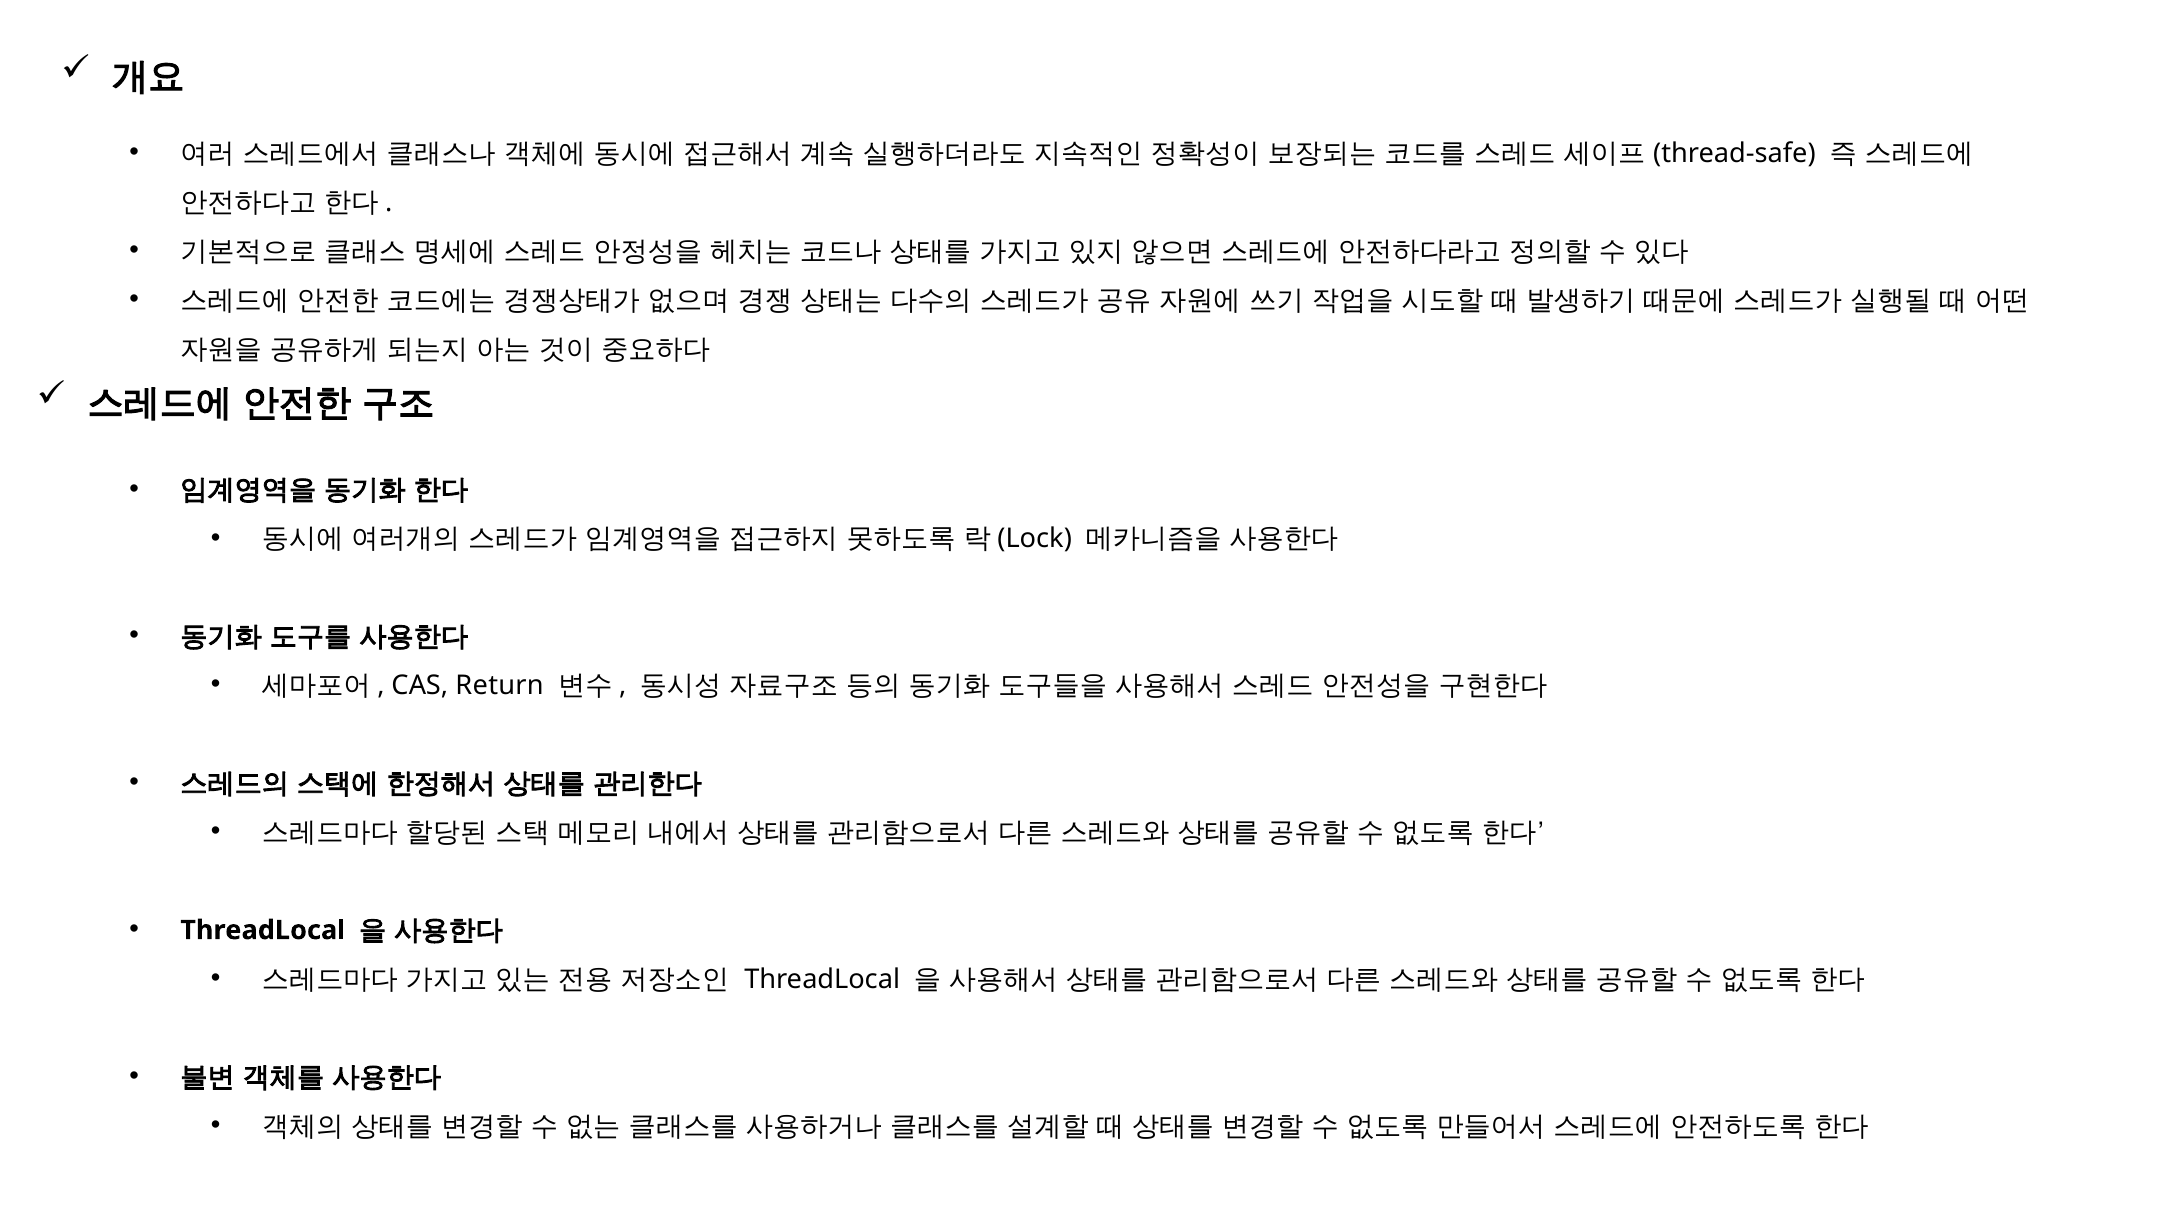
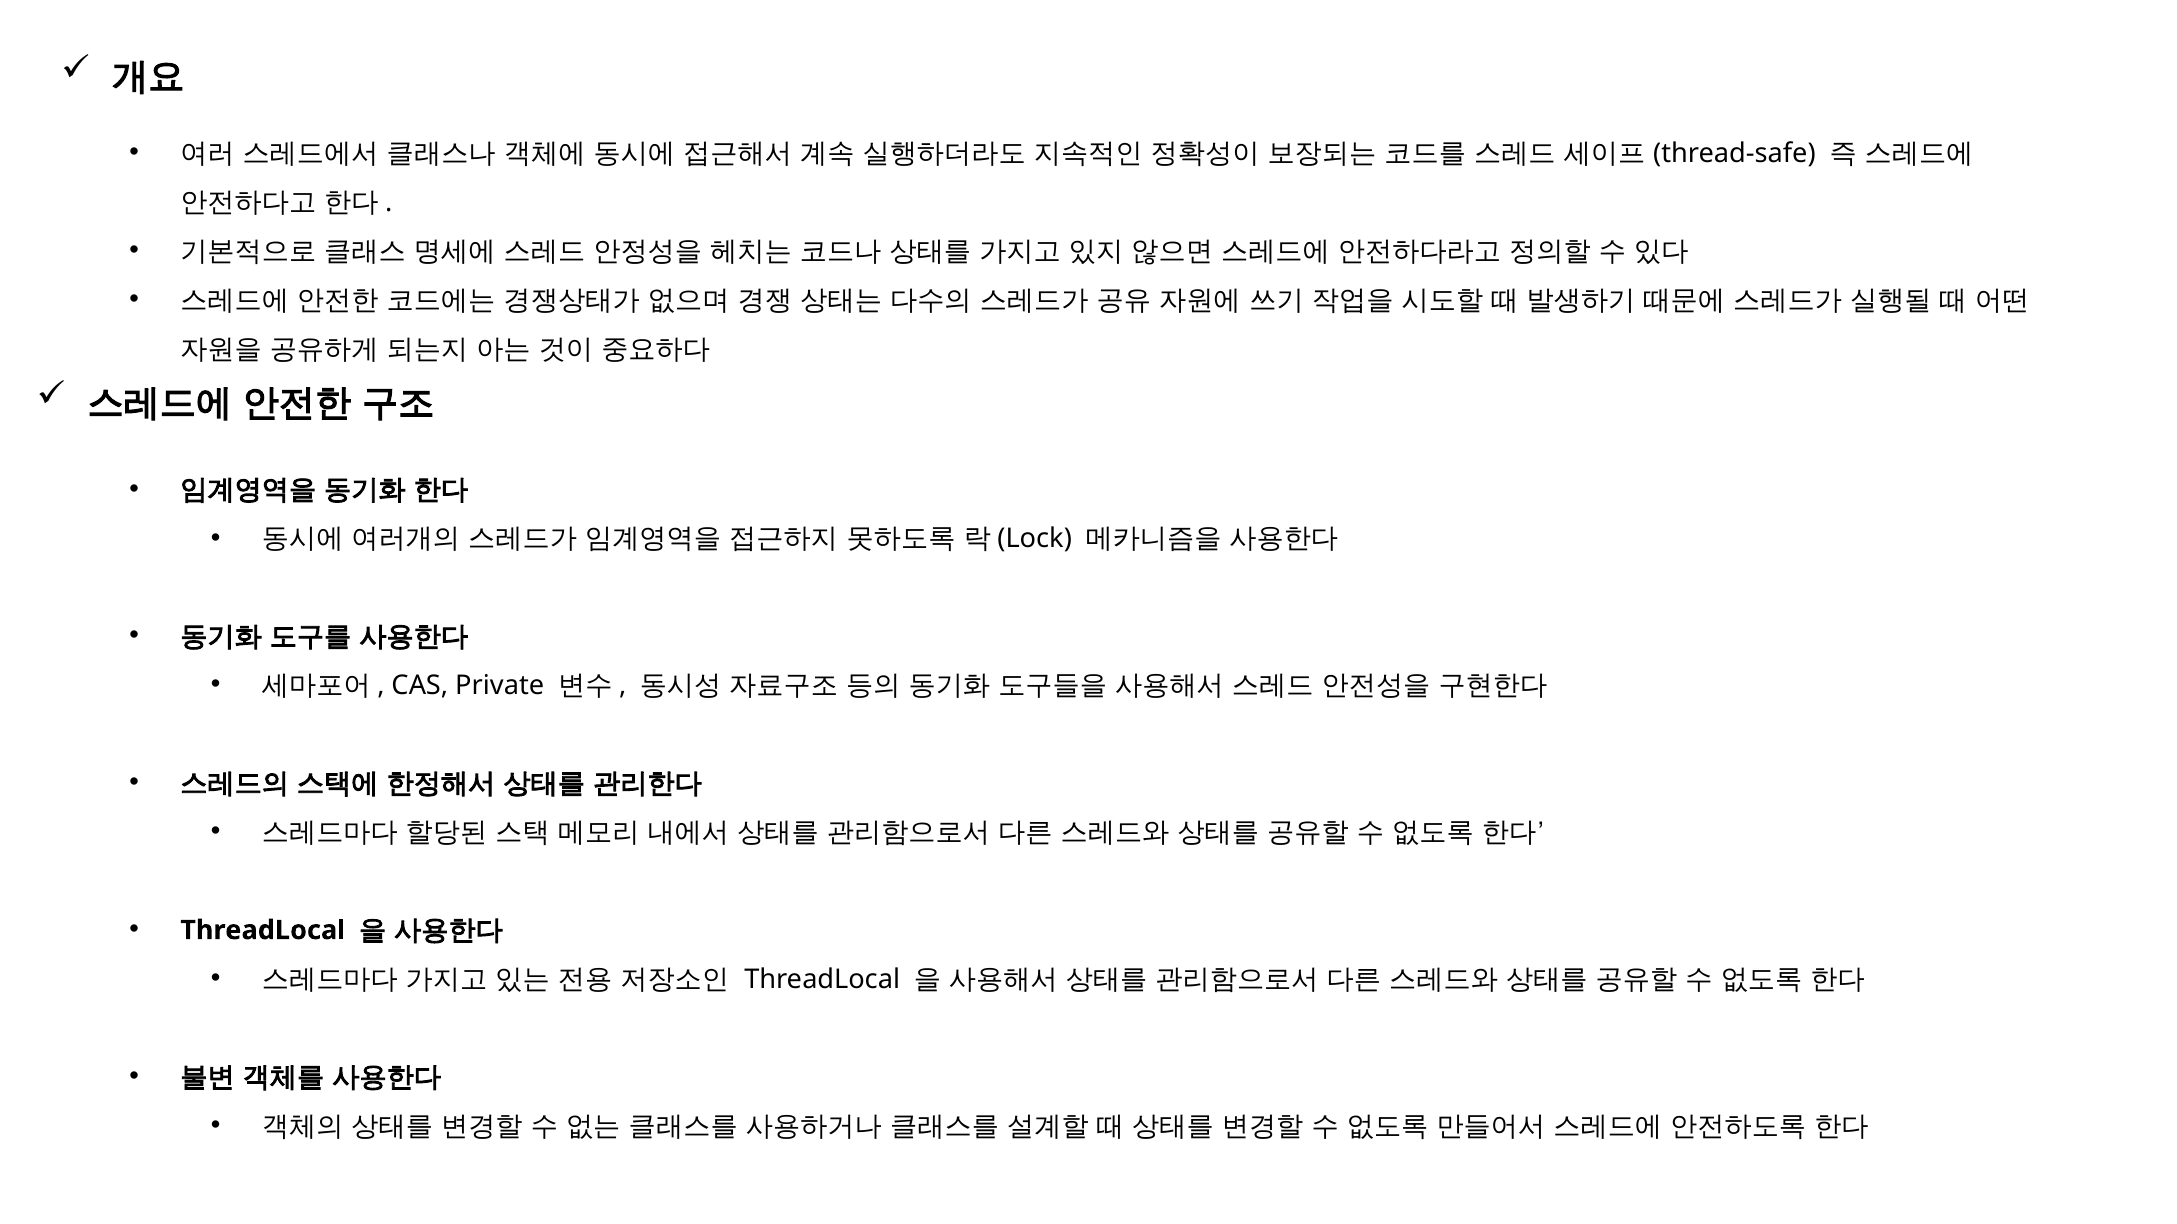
Return: Return -> Private
